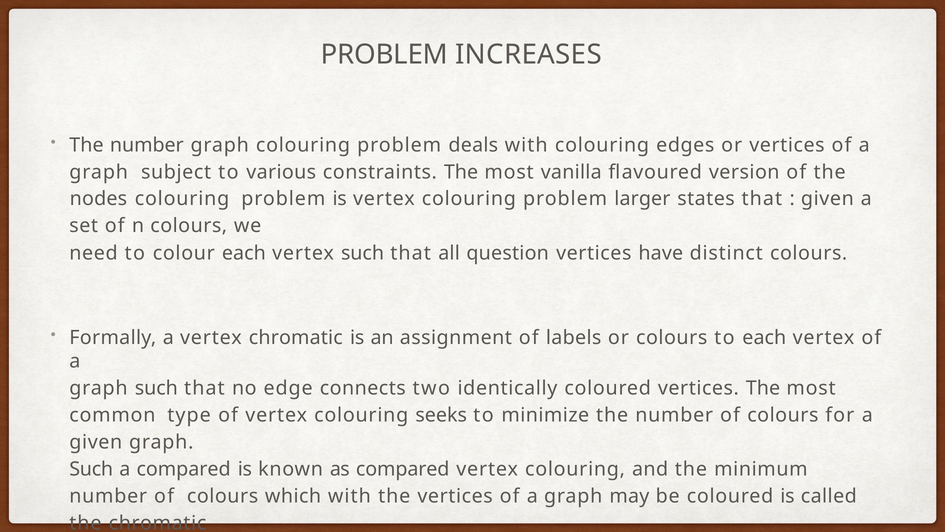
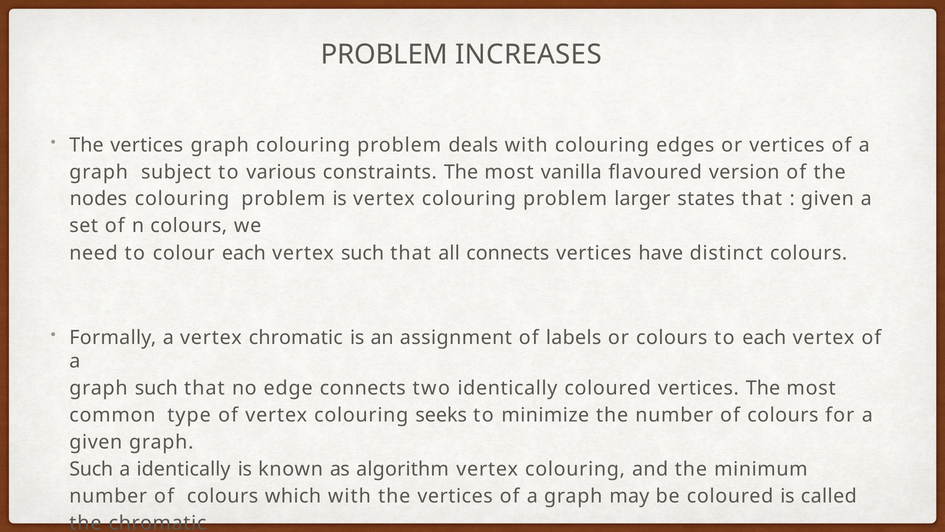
number at (147, 145): number -> vertices
all question: question -> connects
a compared: compared -> identically
as compared: compared -> algorithm
